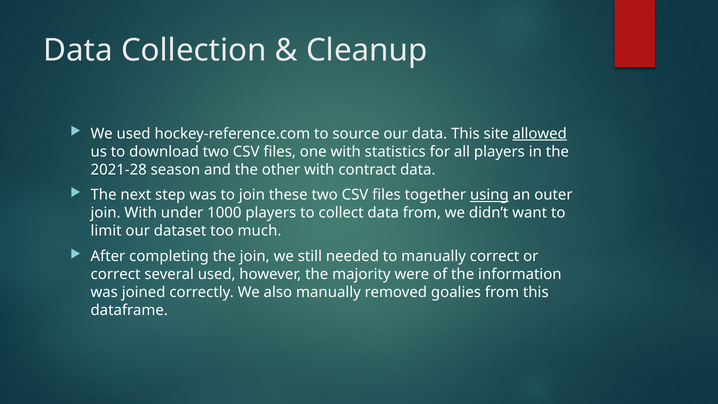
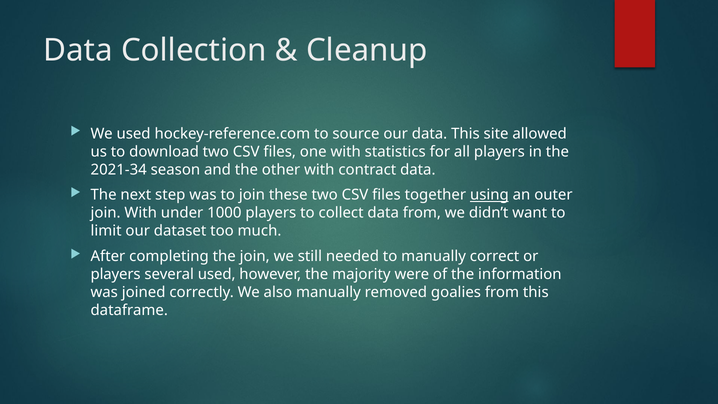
allowed underline: present -> none
2021-28: 2021-28 -> 2021-34
correct at (116, 274): correct -> players
